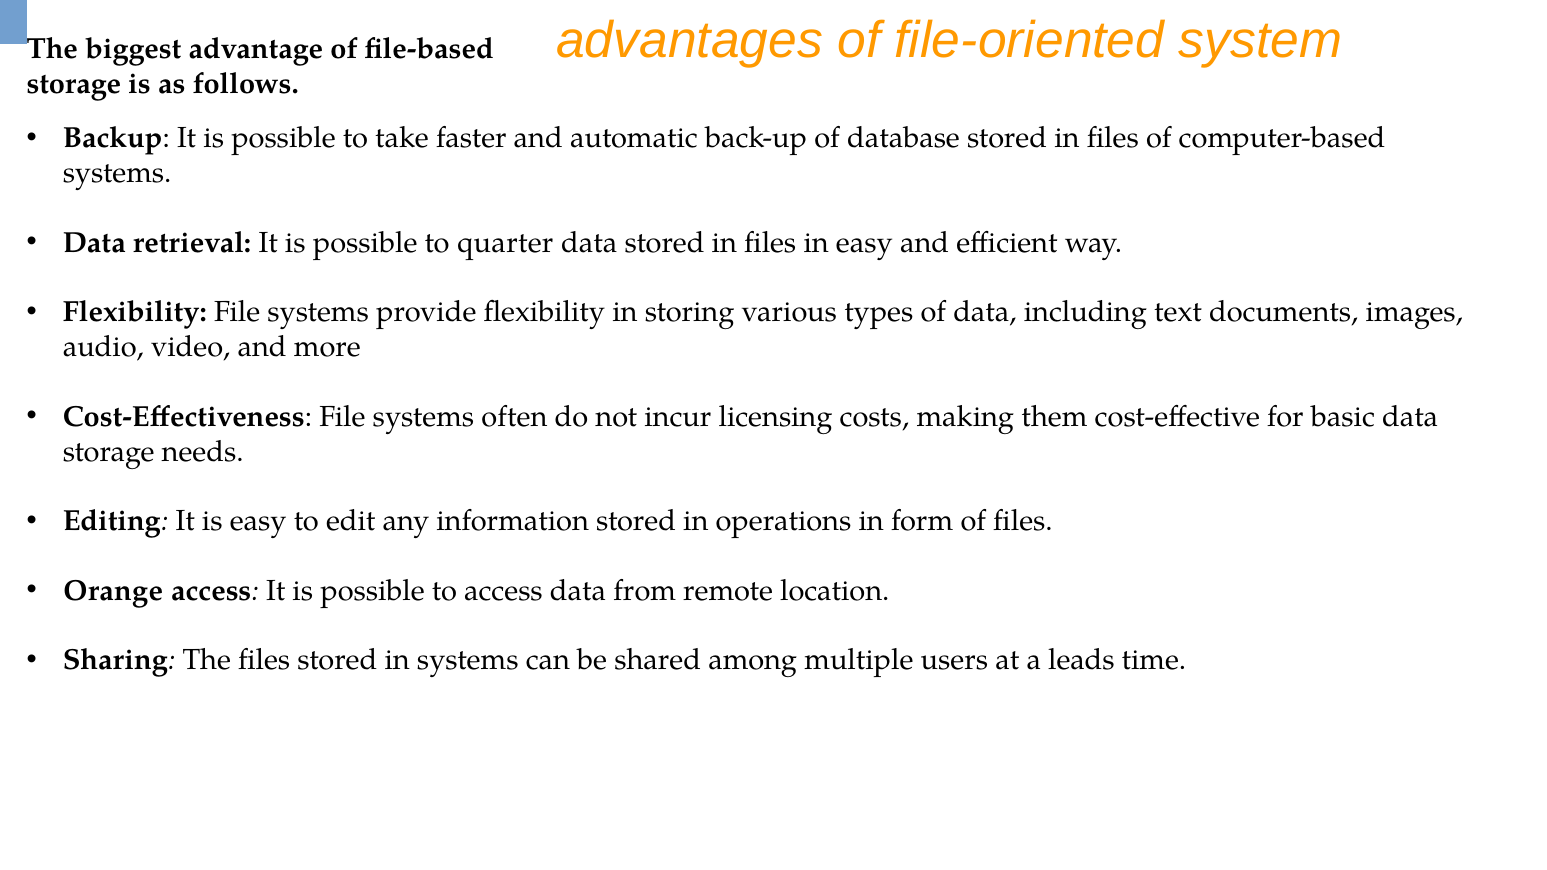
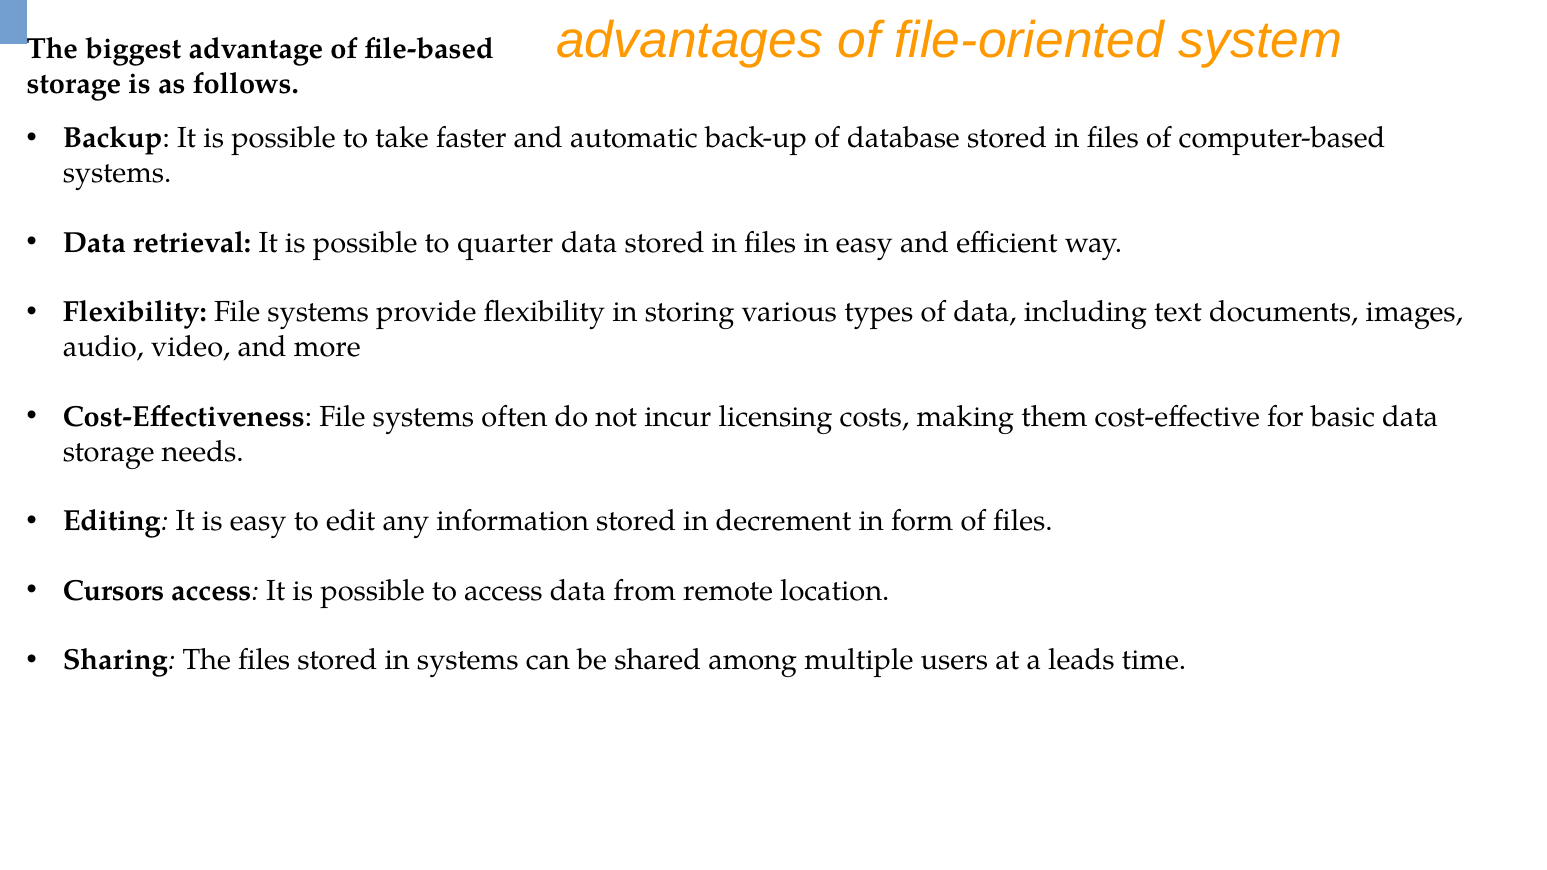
operations: operations -> decrement
Orange: Orange -> Cursors
